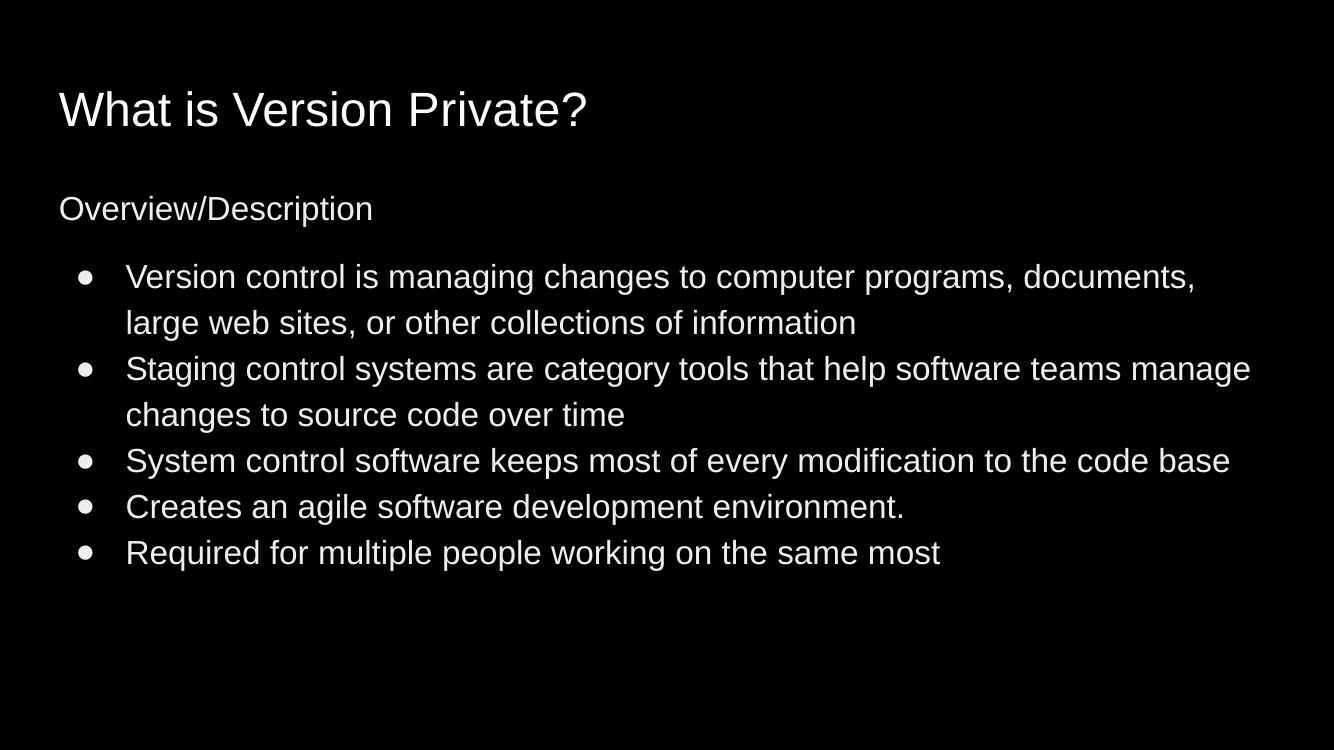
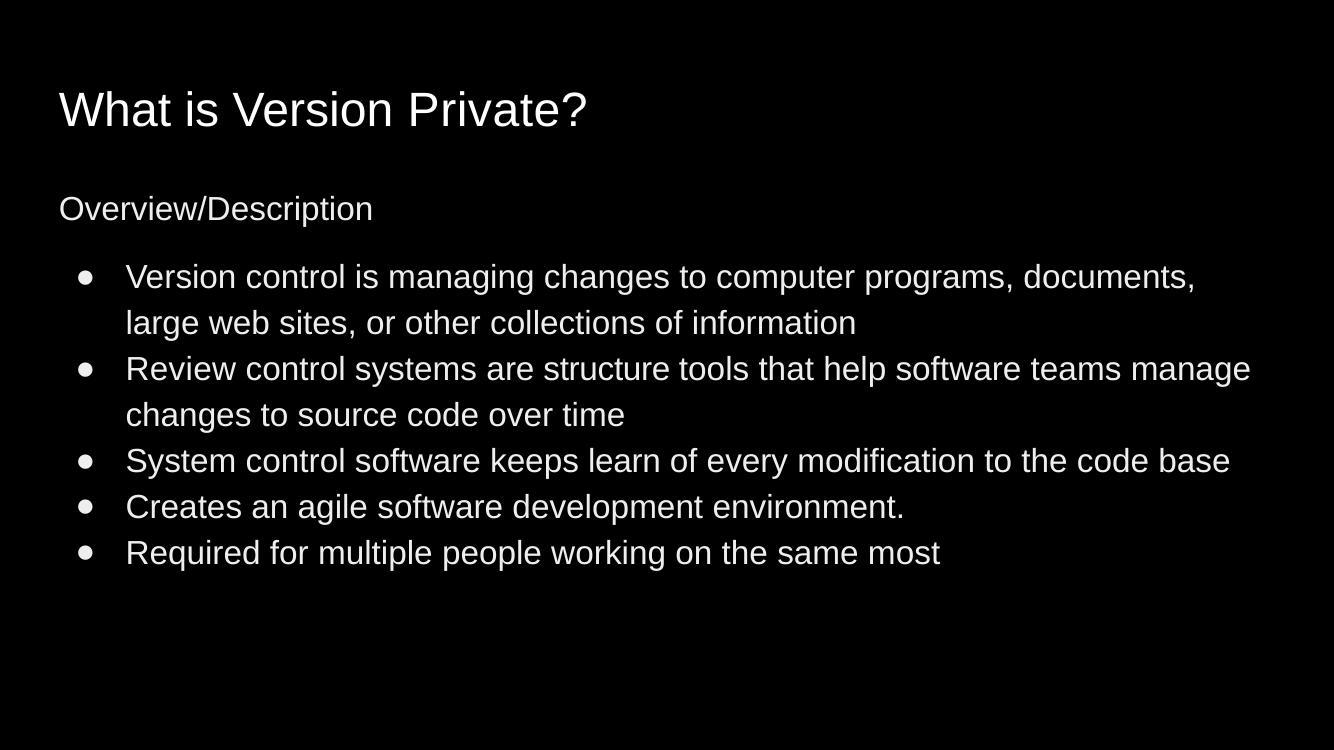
Staging: Staging -> Review
category: category -> structure
keeps most: most -> learn
